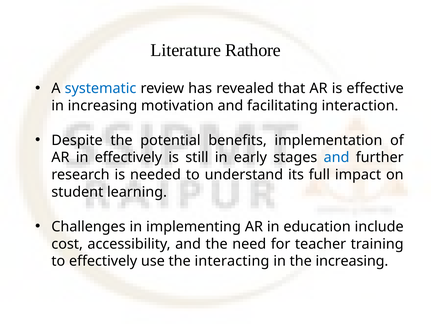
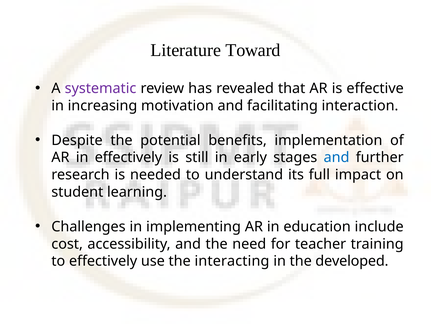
Rathore: Rathore -> Toward
systematic colour: blue -> purple
the increasing: increasing -> developed
